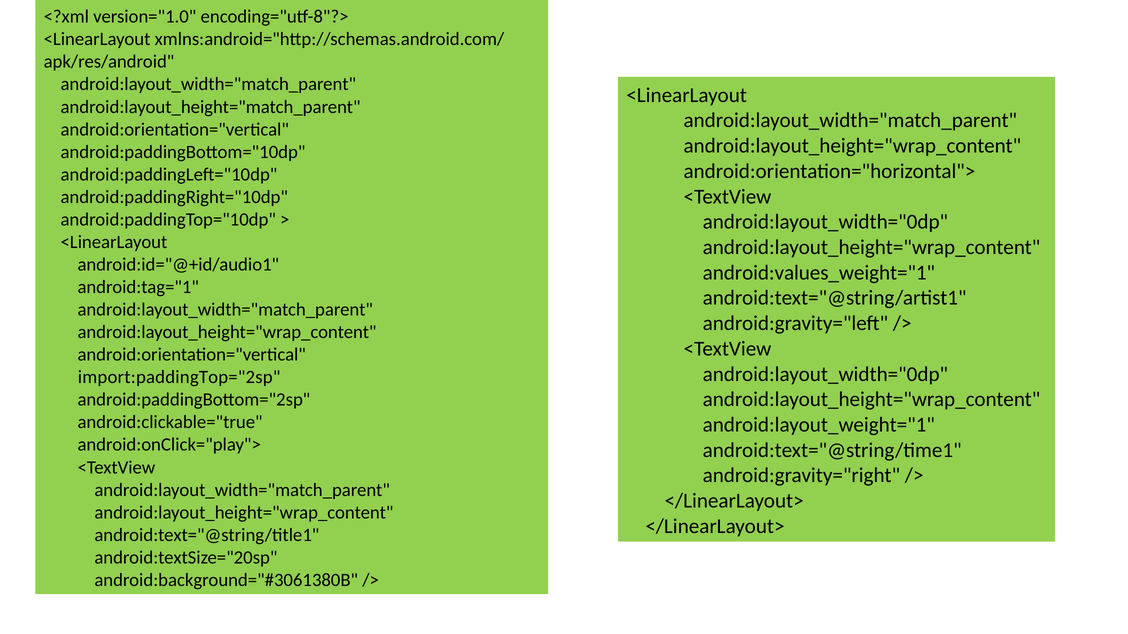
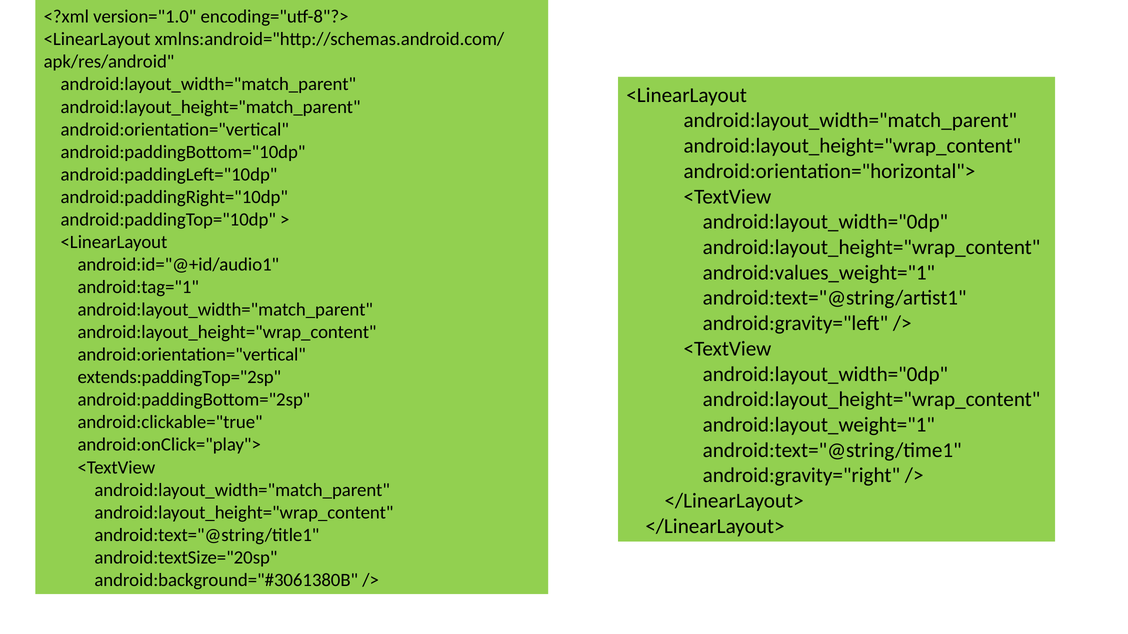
import:paddingTop="2sp: import:paddingTop="2sp -> extends:paddingTop="2sp
